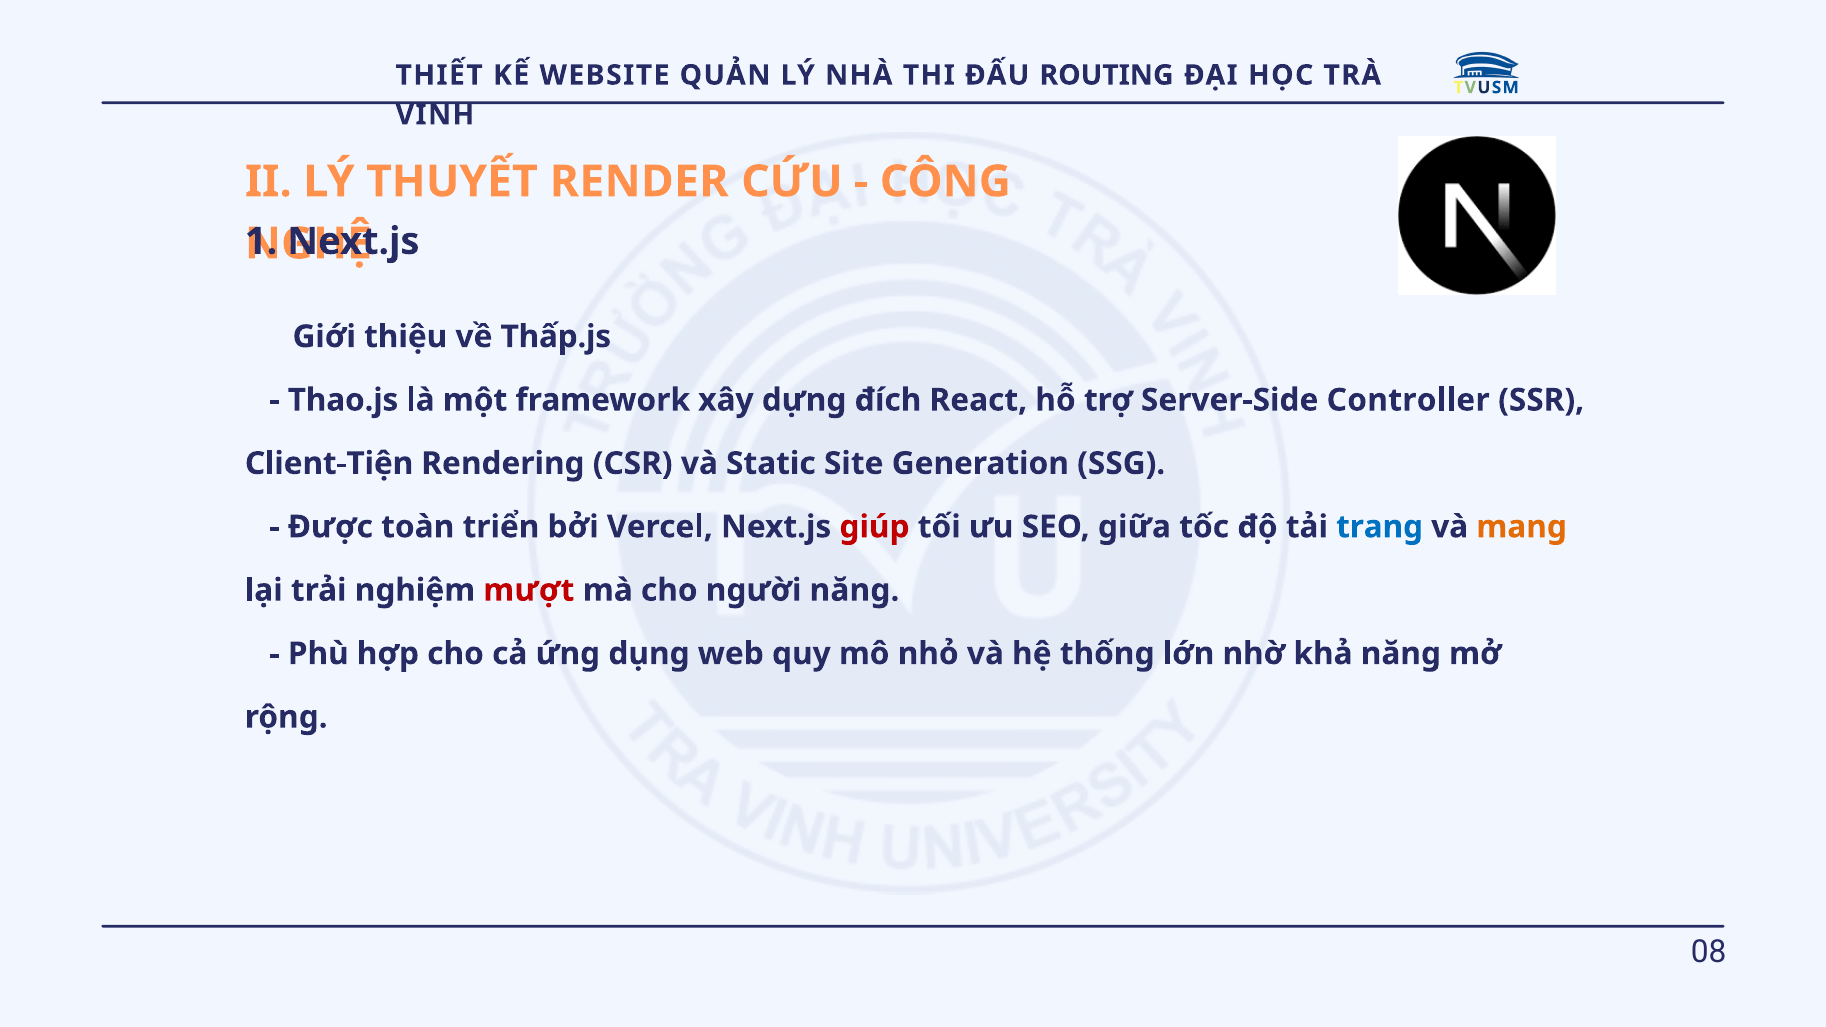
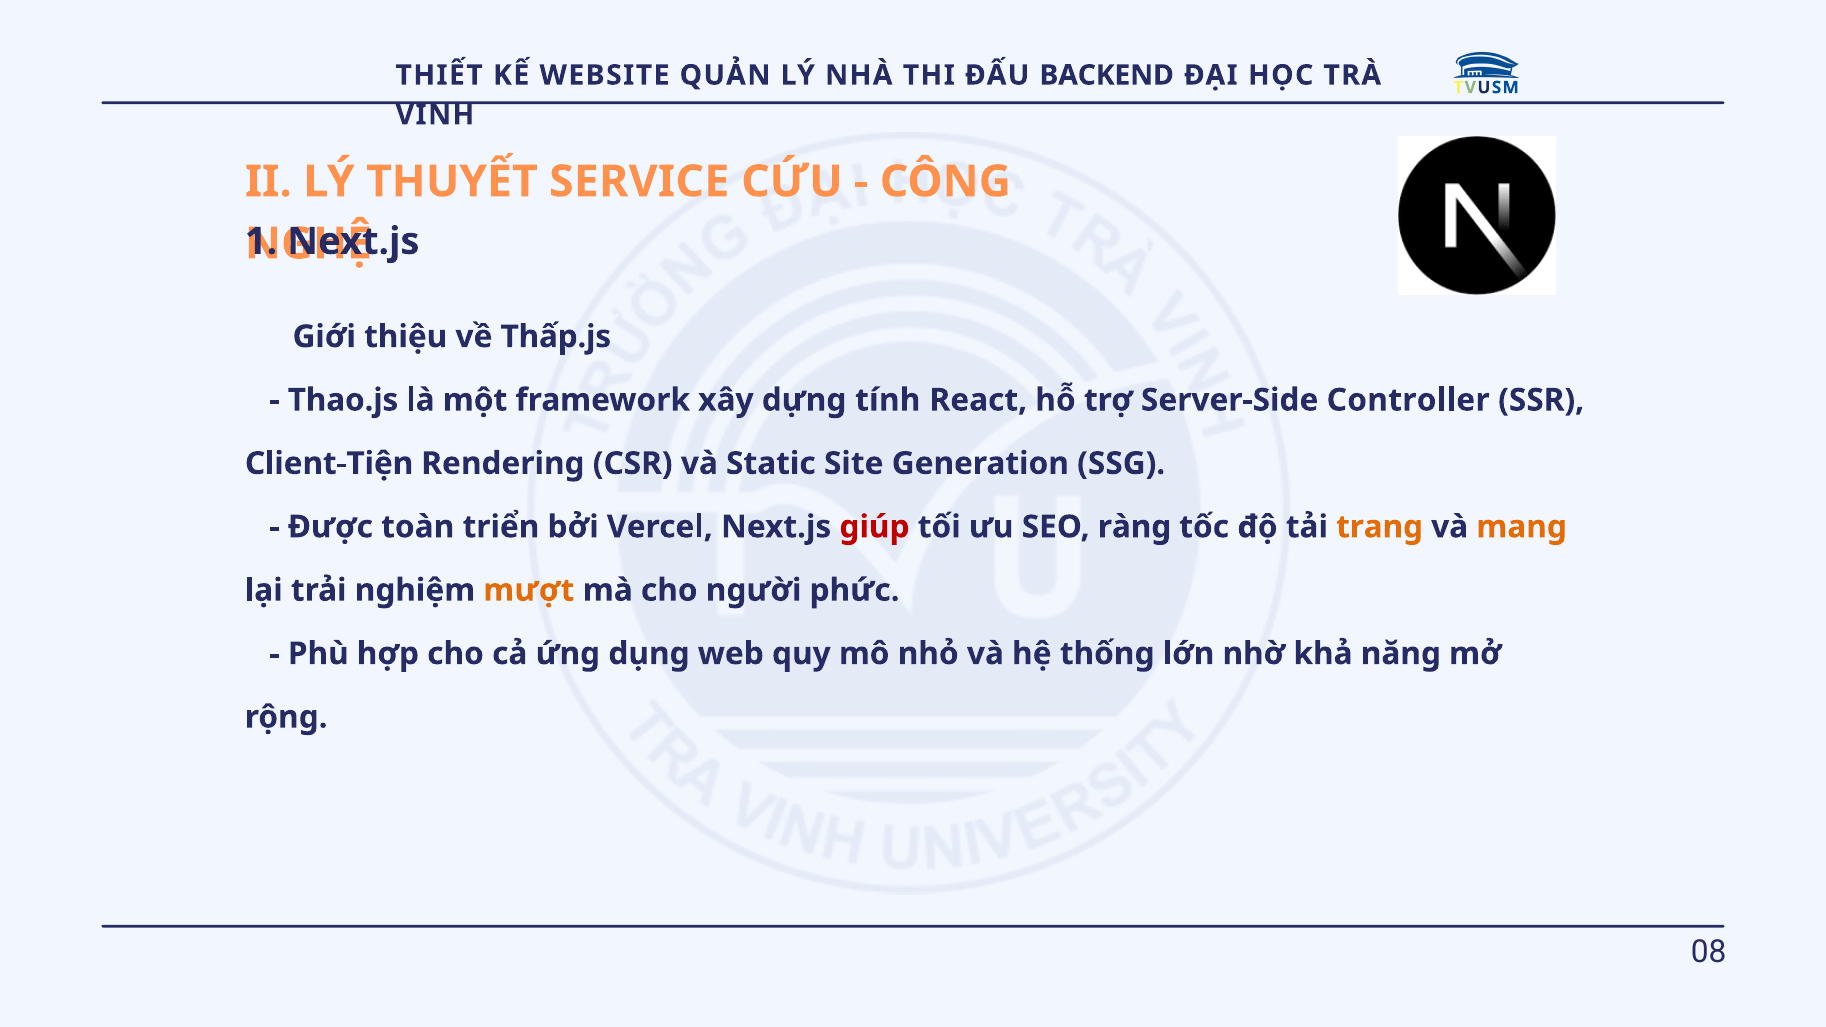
ROUTING: ROUTING -> BACKEND
RENDER: RENDER -> SERVICE
đích: đích -> tính
giữa: giữa -> ràng
trang colour: blue -> orange
mượt colour: red -> orange
người năng: năng -> phức
